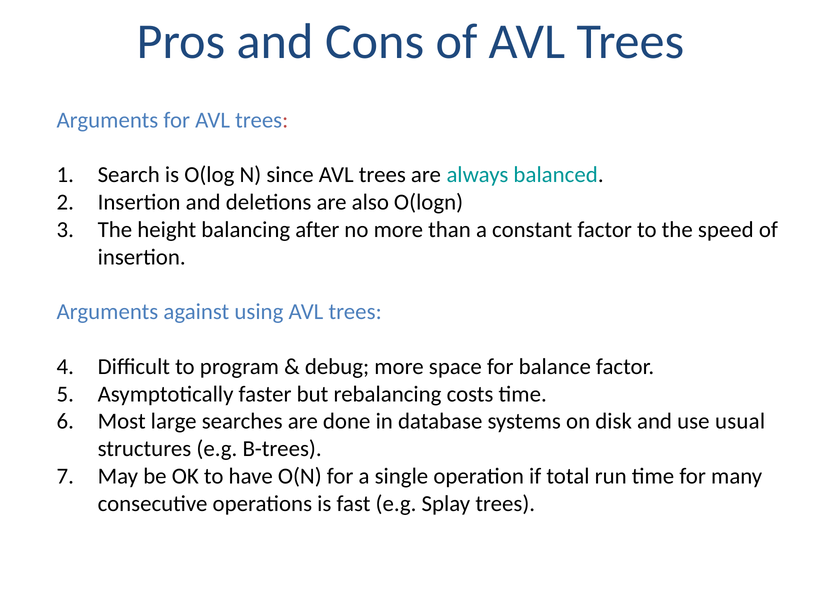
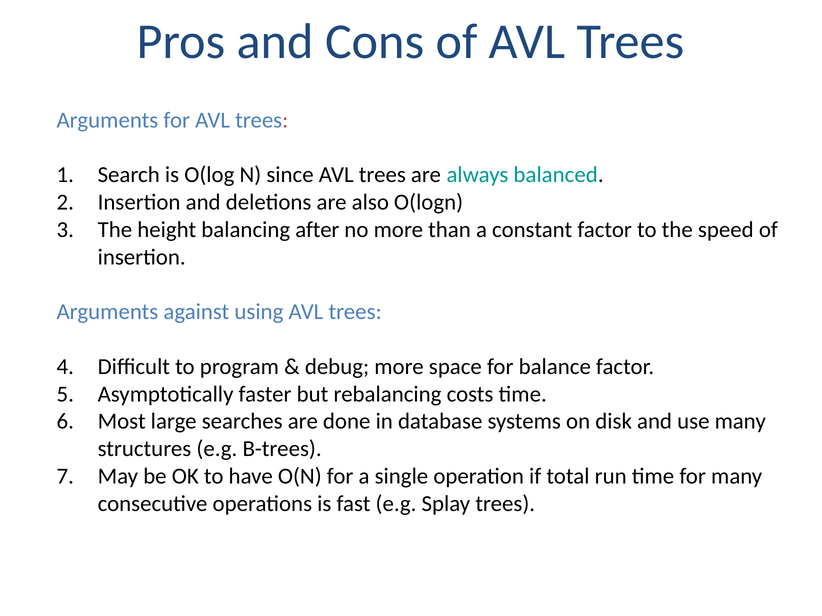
use usual: usual -> many
